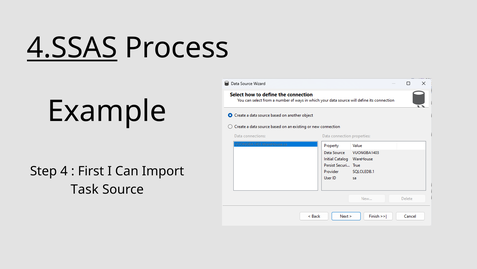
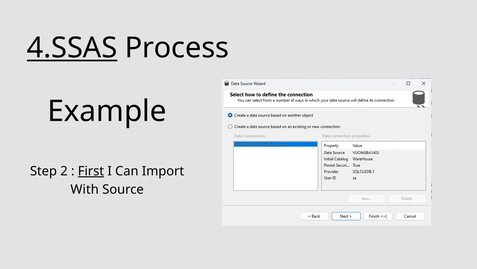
4: 4 -> 2
First underline: none -> present
Task: Task -> With
